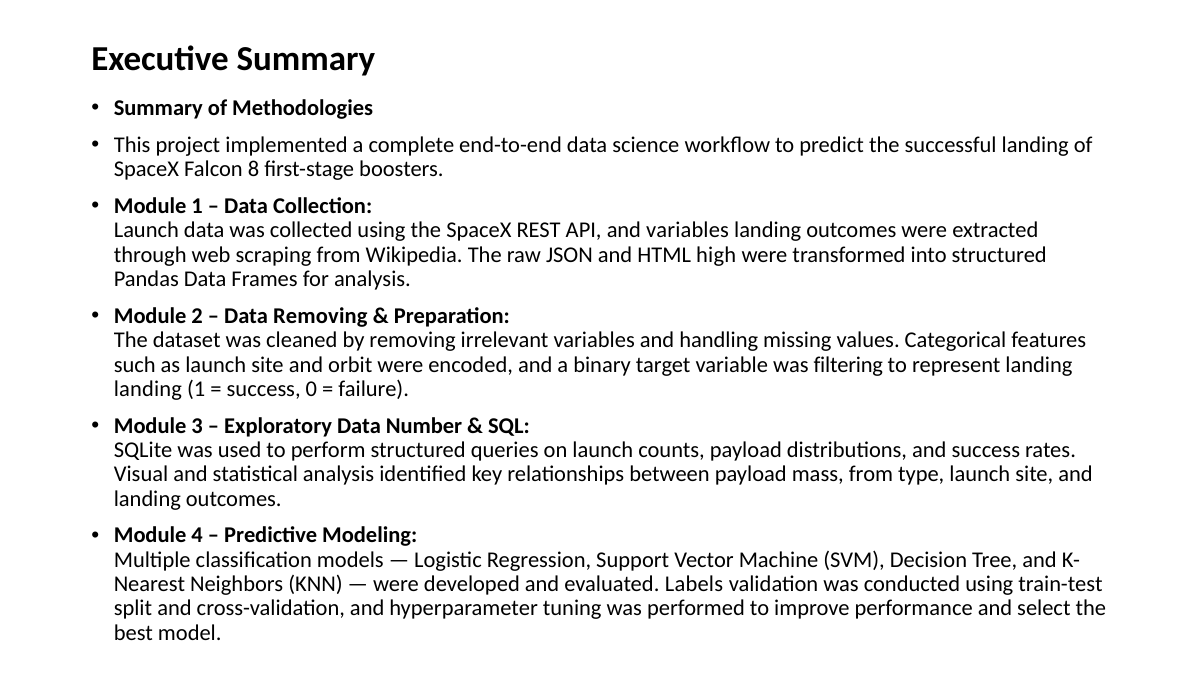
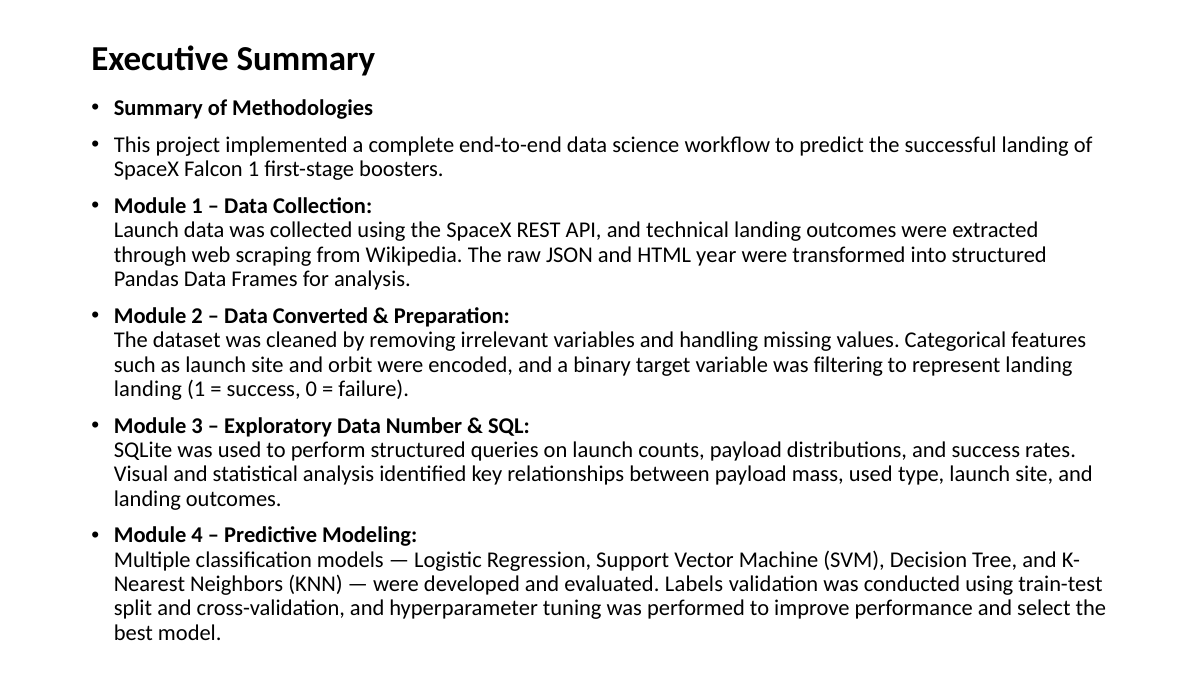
Falcon 8: 8 -> 1
and variables: variables -> technical
high: high -> year
Data Removing: Removing -> Converted
mass from: from -> used
